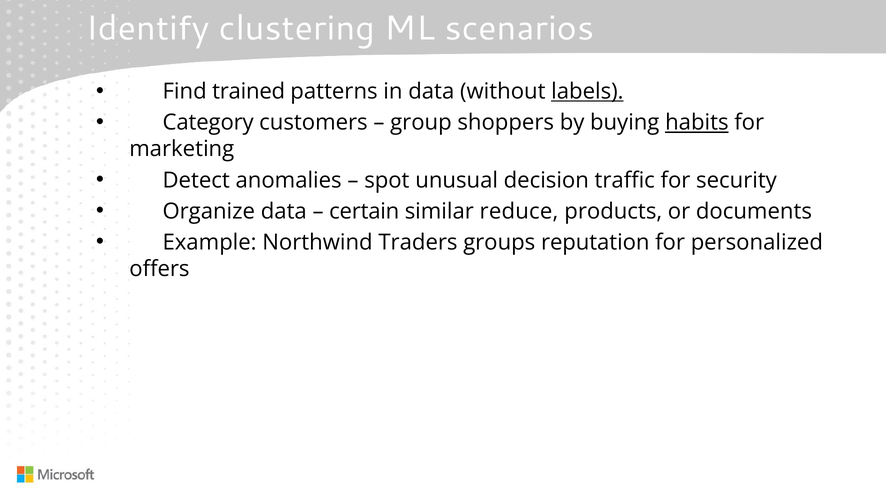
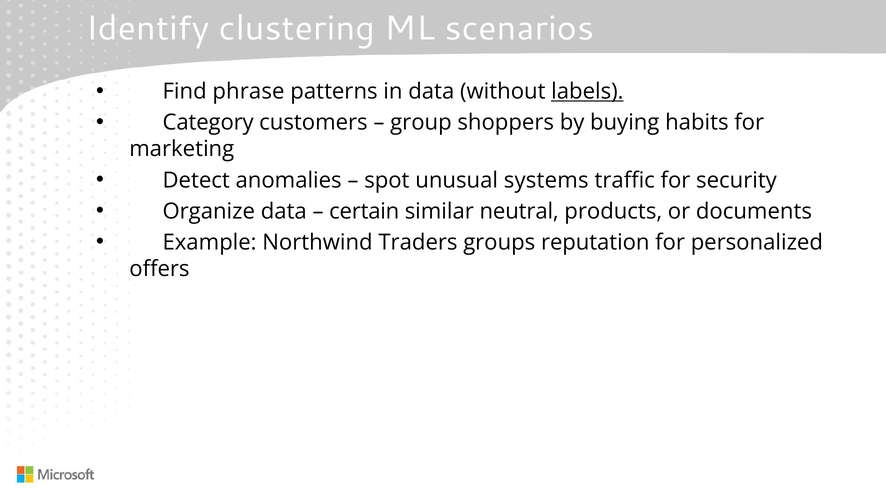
trained: trained -> phrase
habits underline: present -> none
decision: decision -> systems
reduce: reduce -> neutral
